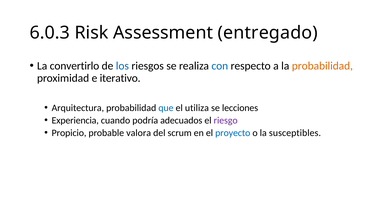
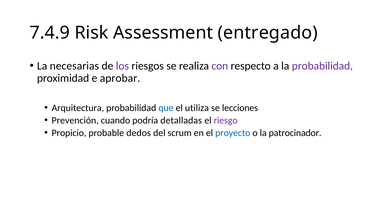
6.0.3: 6.0.3 -> 7.4.9
convertirlo: convertirlo -> necesarias
los colour: blue -> purple
con colour: blue -> purple
probabilidad at (322, 66) colour: orange -> purple
iterativo: iterativo -> aprobar
Experiencia: Experiencia -> Prevención
adecuados: adecuados -> detalladas
valora: valora -> dedos
susceptibles: susceptibles -> patrocinador
